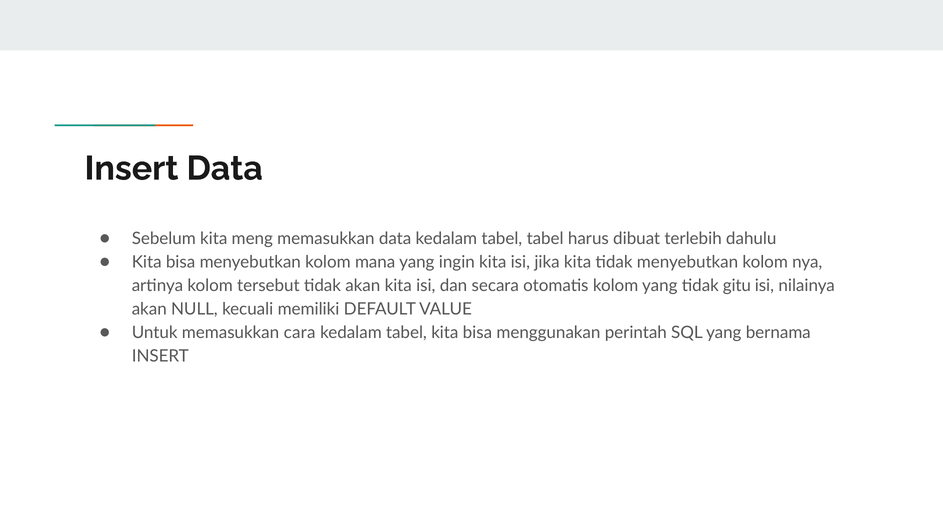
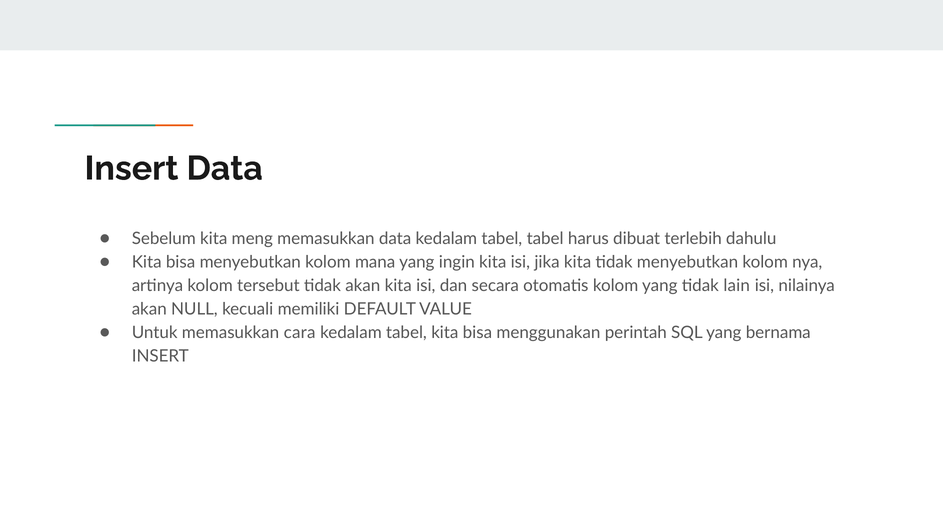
gitu: gitu -> lain
